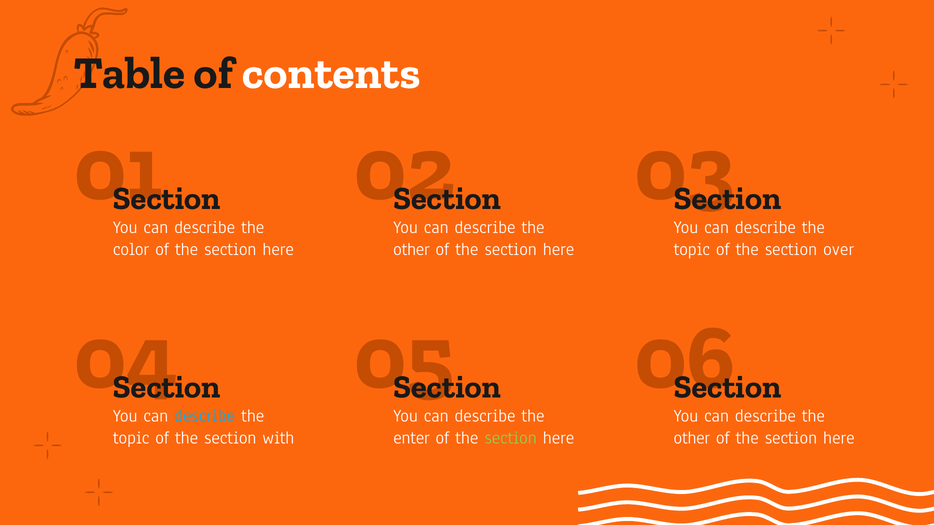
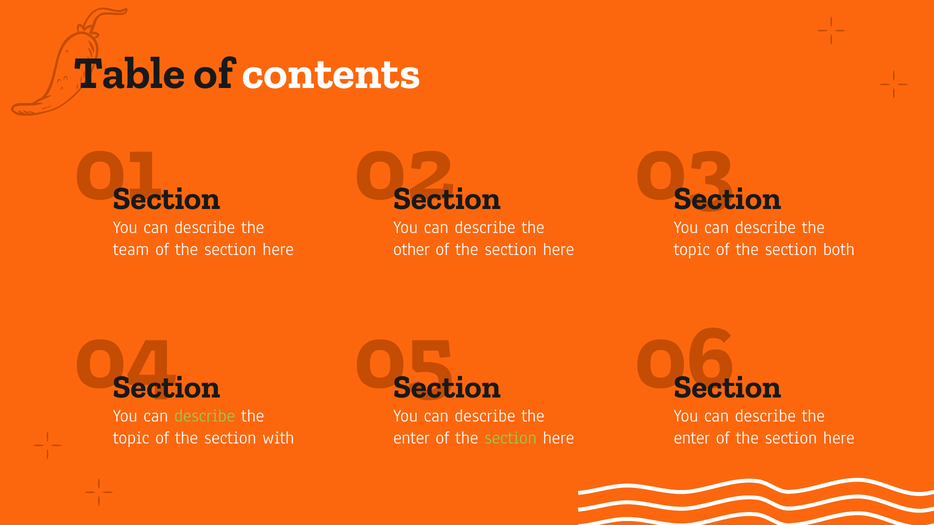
color: color -> team
over: over -> both
describe at (205, 416) colour: light blue -> light green
other at (692, 438): other -> enter
